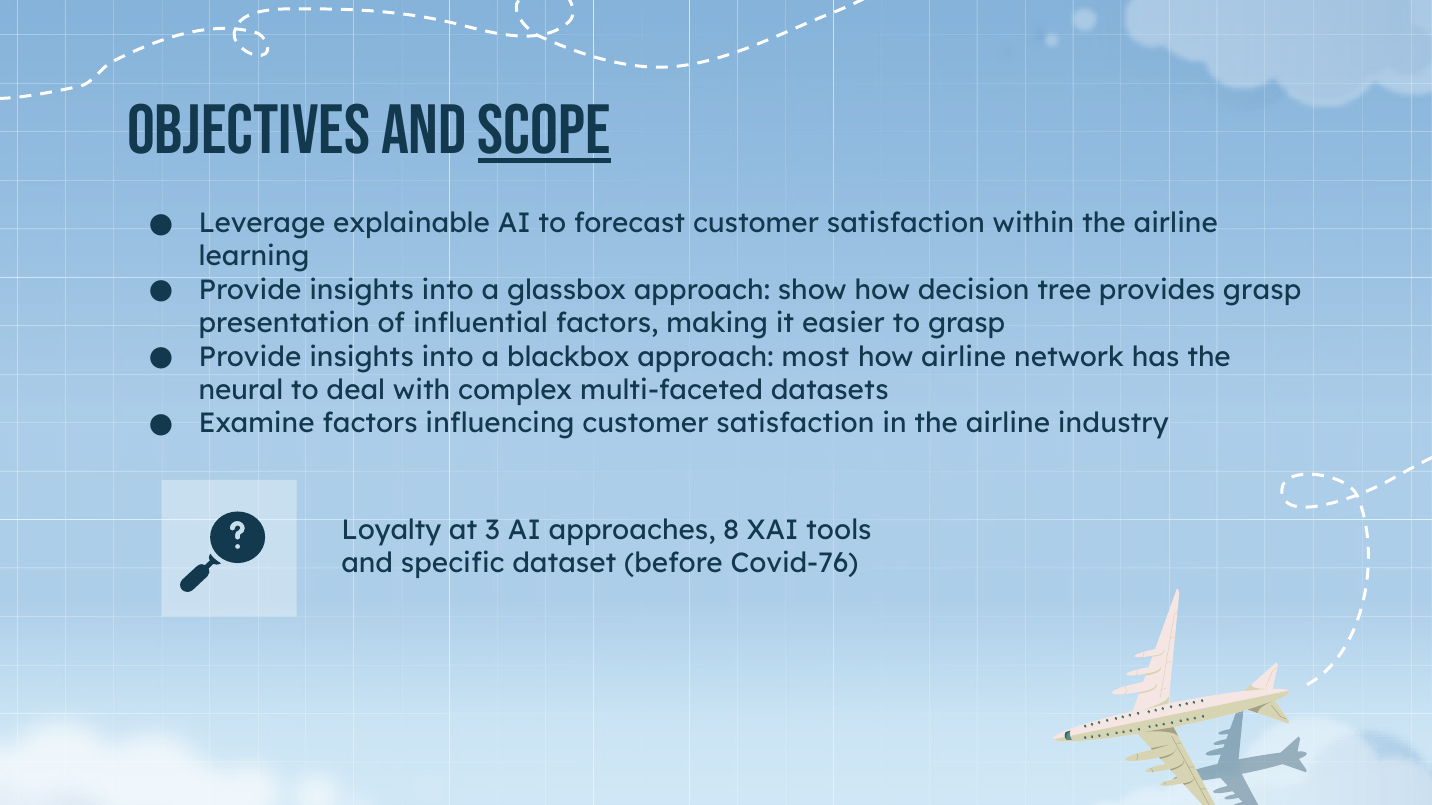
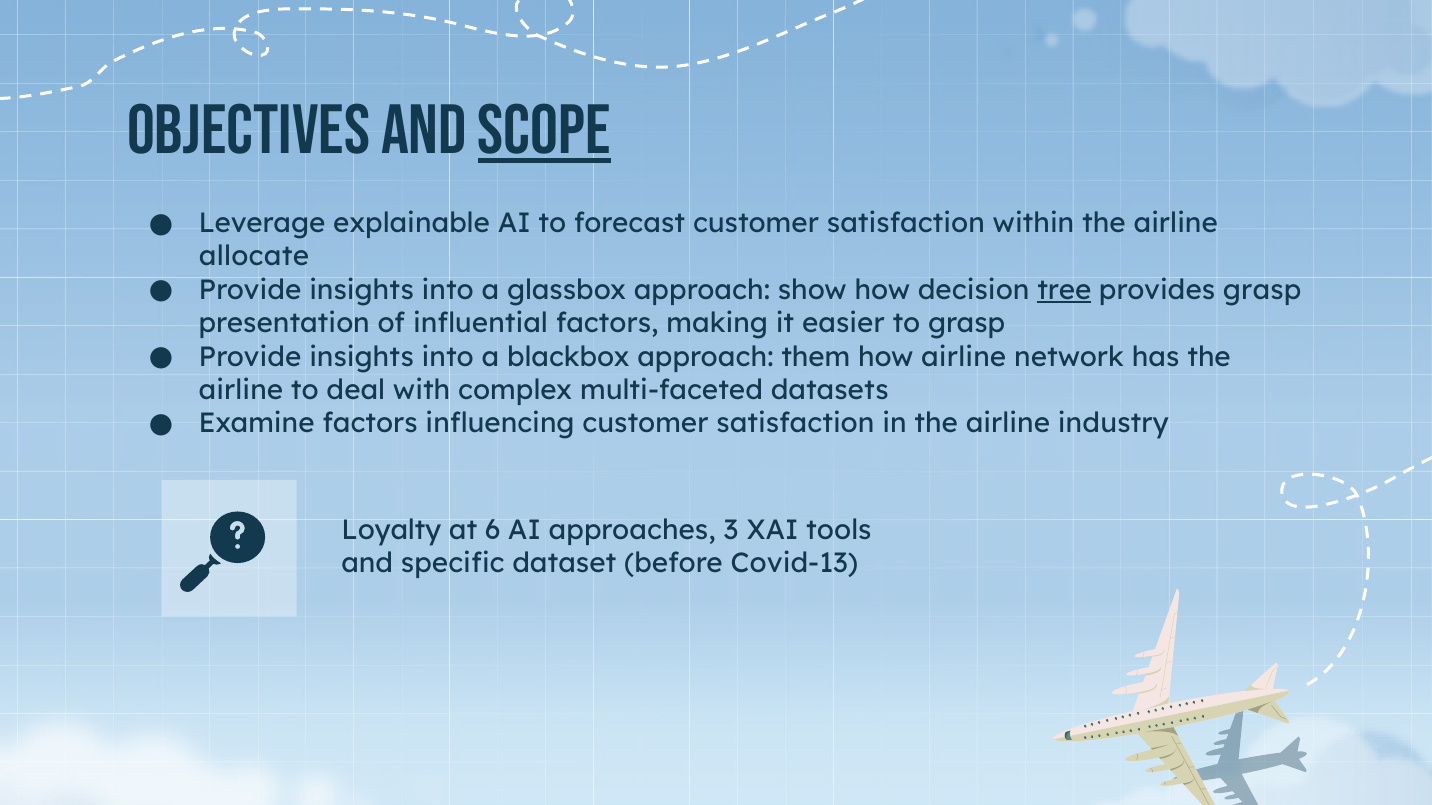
learning: learning -> allocate
tree underline: none -> present
most: most -> them
neural at (241, 391): neural -> airline
3: 3 -> 6
8: 8 -> 3
Covid-76: Covid-76 -> Covid-13
